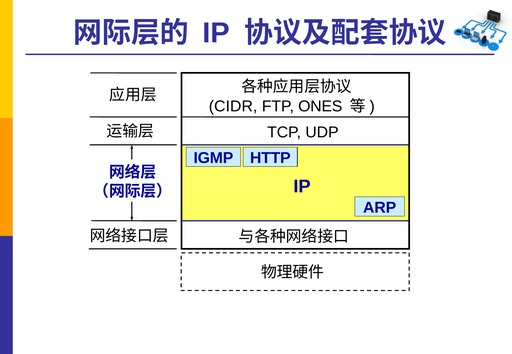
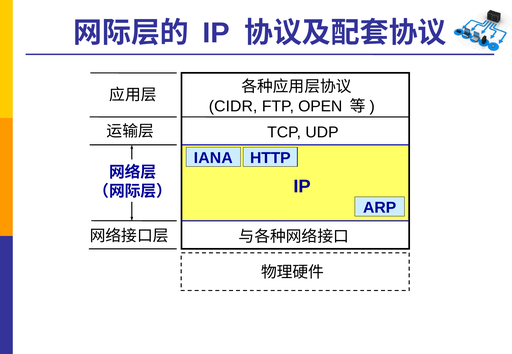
ONES: ONES -> OPEN
IGMP: IGMP -> IANA
